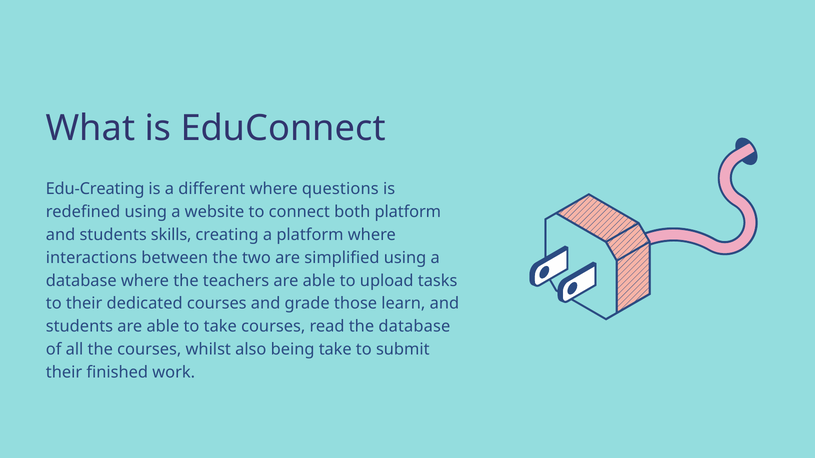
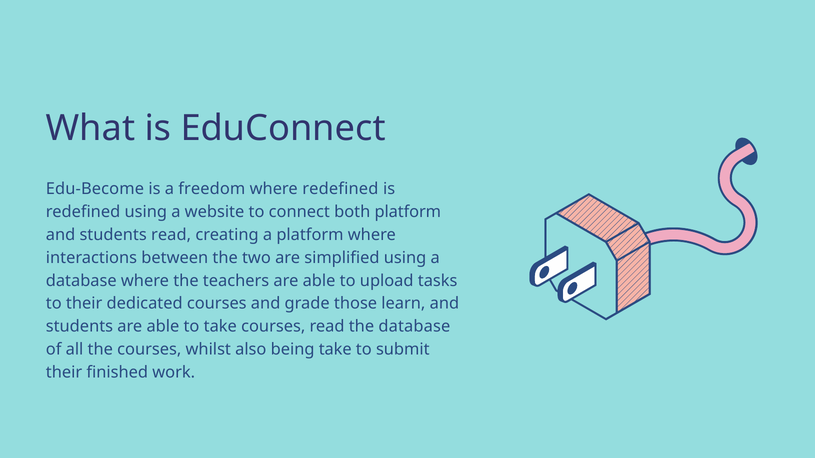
Edu-Creating: Edu-Creating -> Edu-Become
different: different -> freedom
where questions: questions -> redefined
students skills: skills -> read
